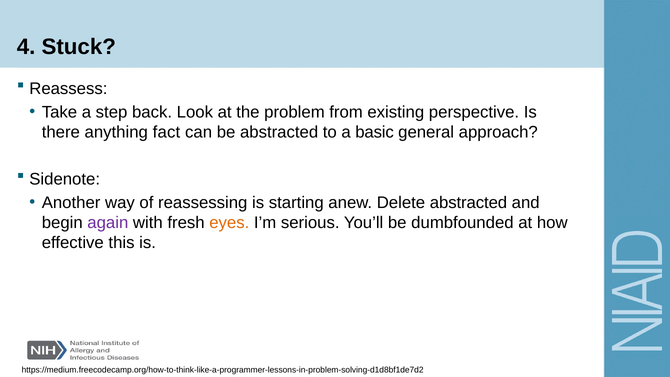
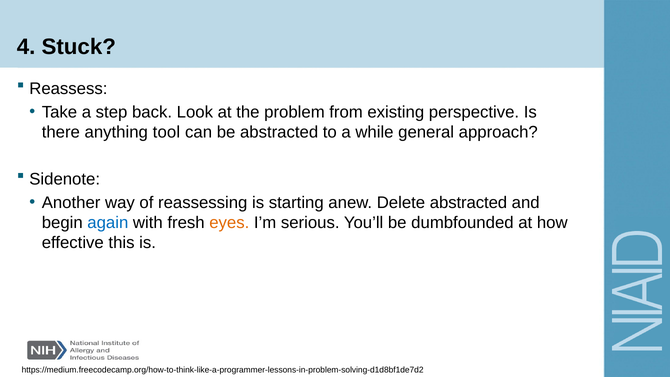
fact: fact -> tool
basic: basic -> while
again colour: purple -> blue
